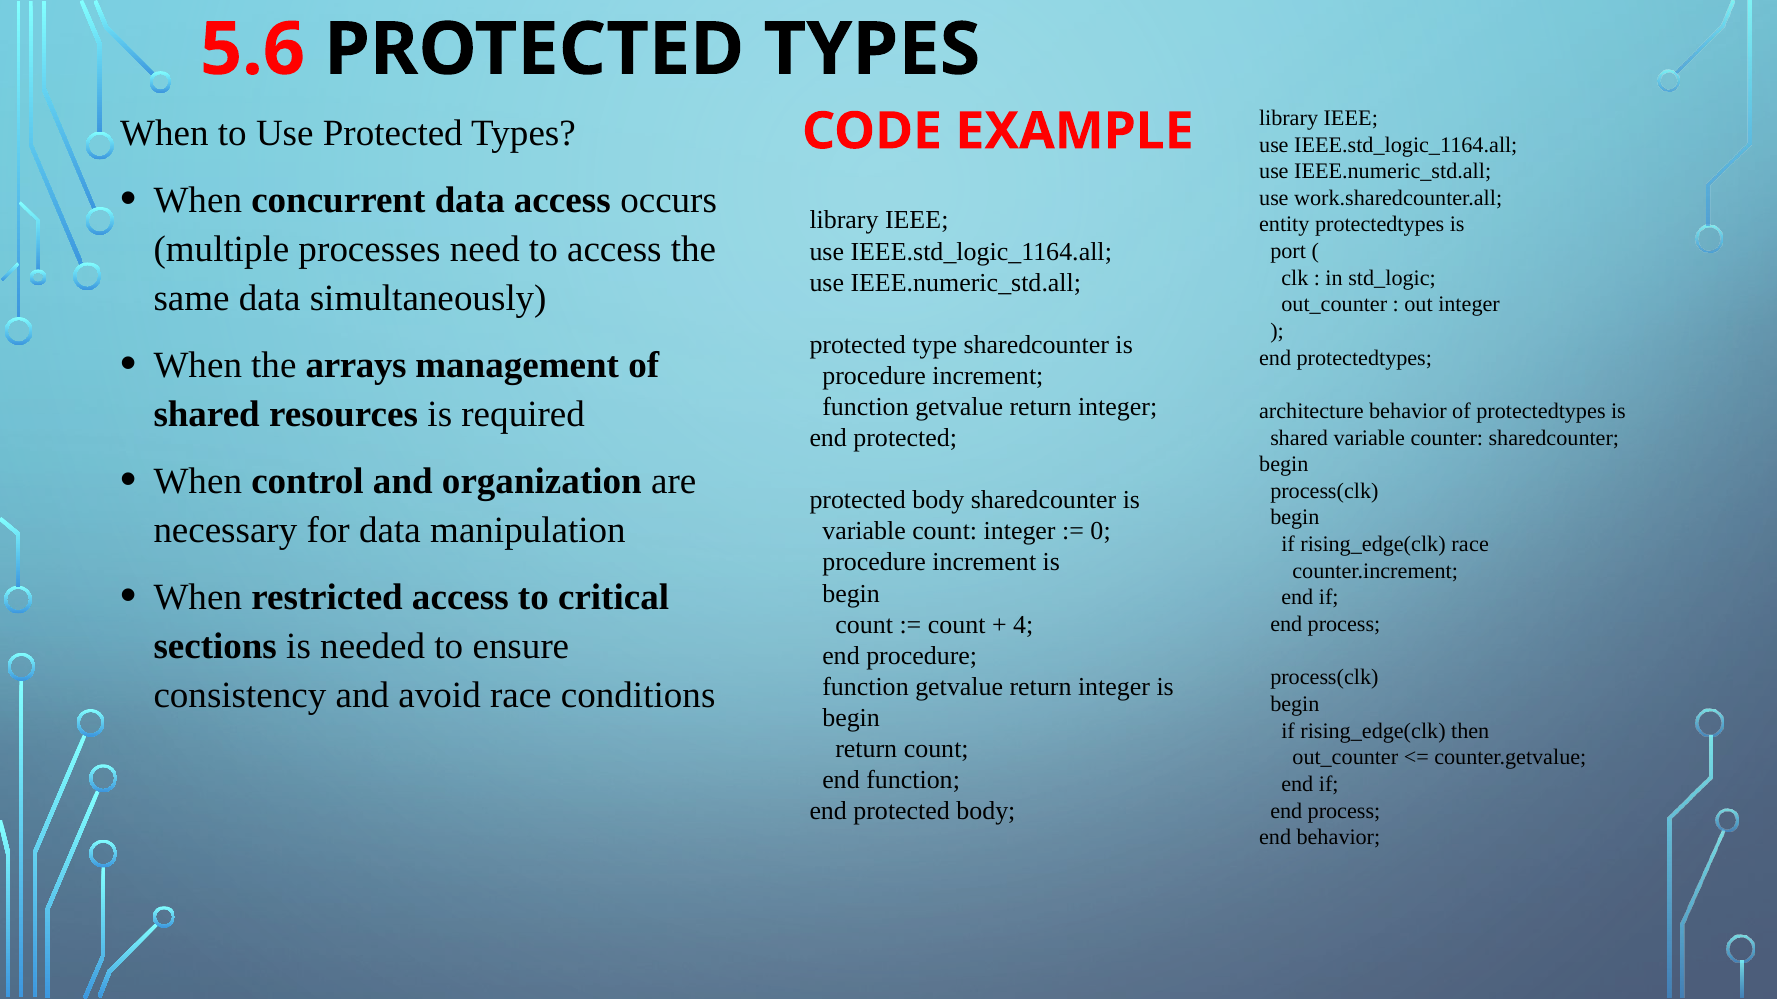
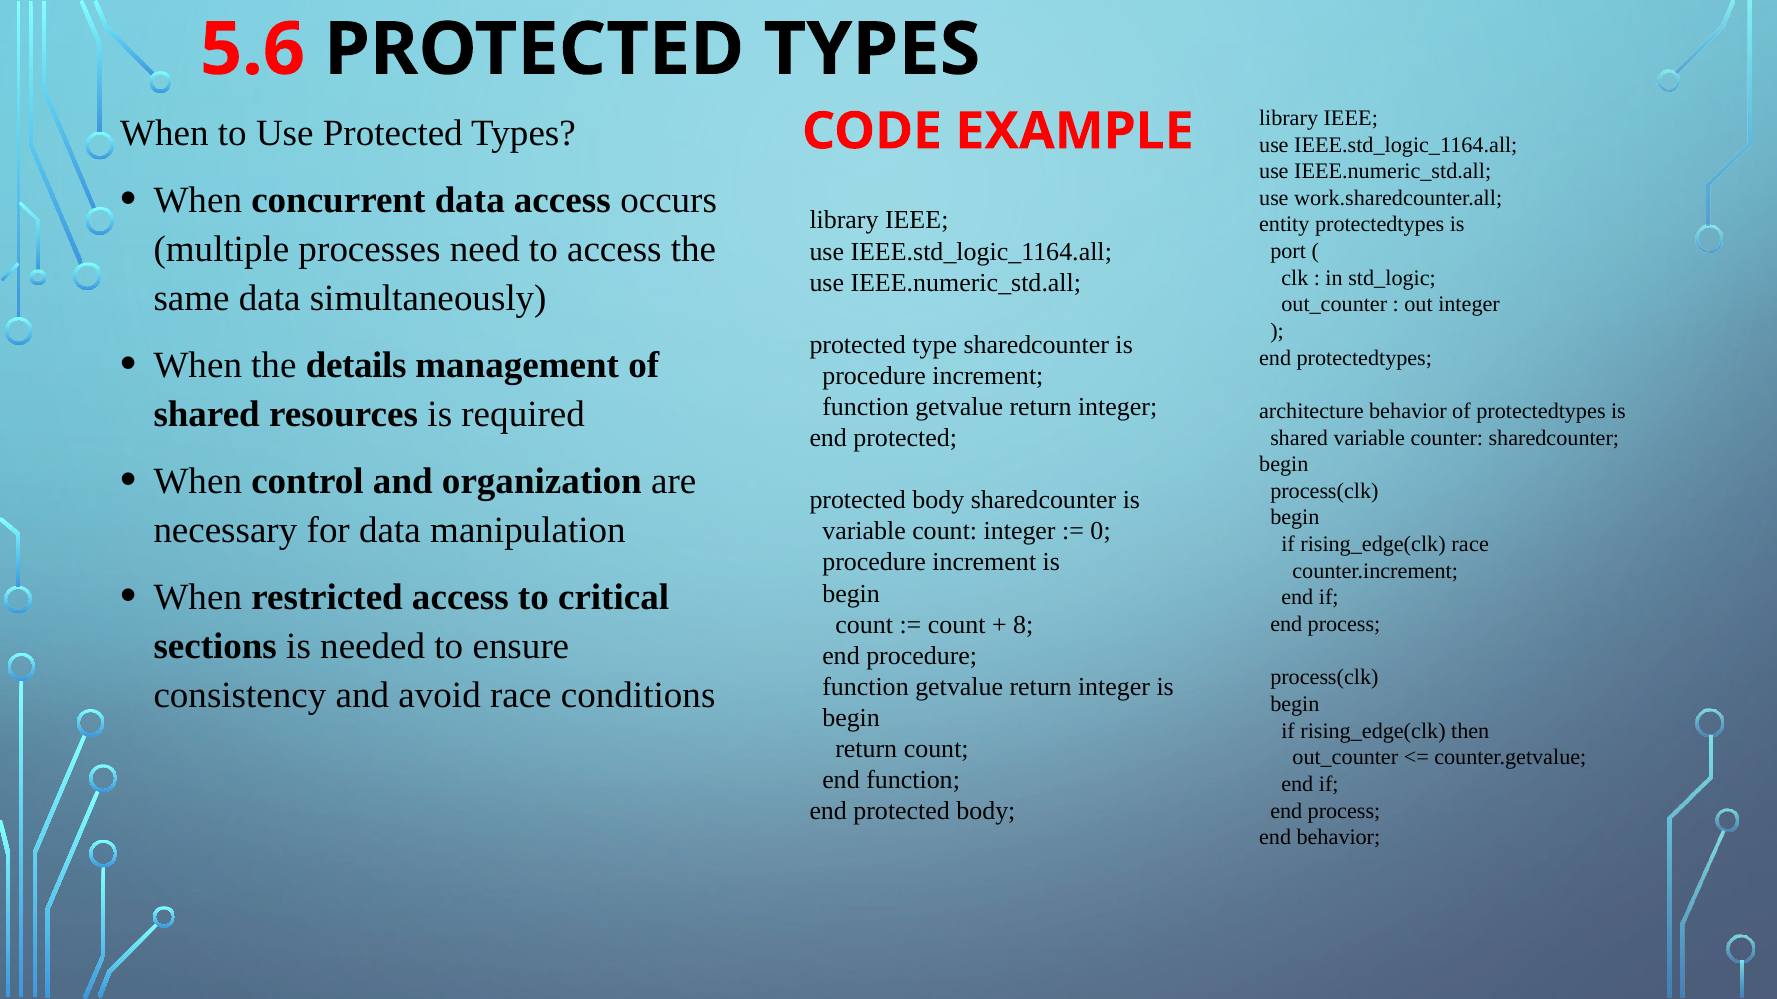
arrays: arrays -> details
4: 4 -> 8
